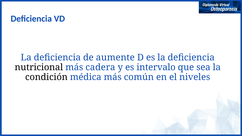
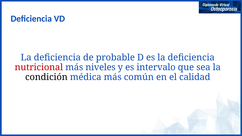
aumente: aumente -> probable
nutricional colour: black -> red
cadera: cadera -> niveles
niveles: niveles -> calidad
